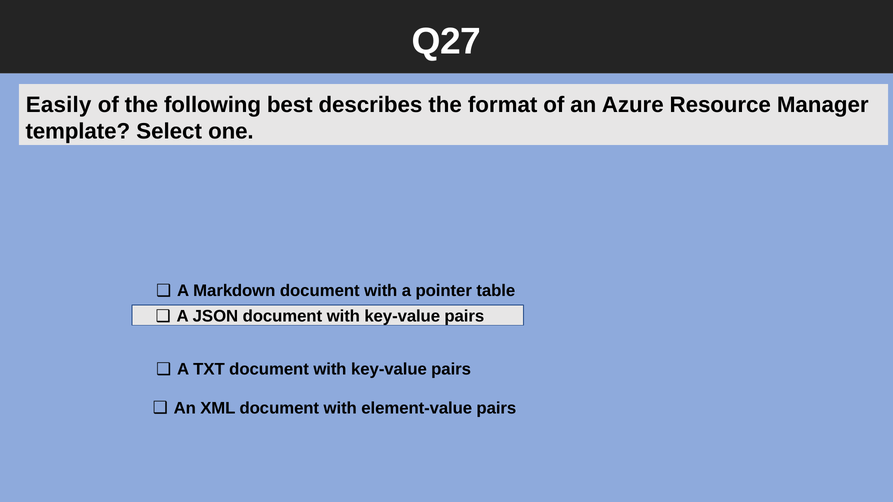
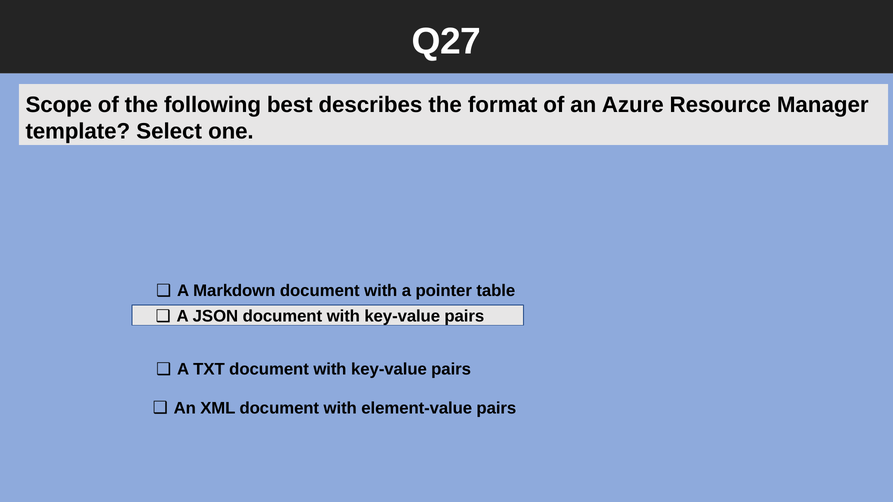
Easily: Easily -> Scope
